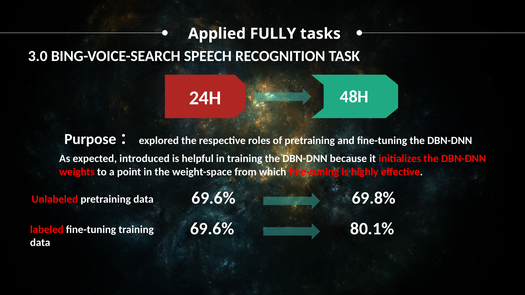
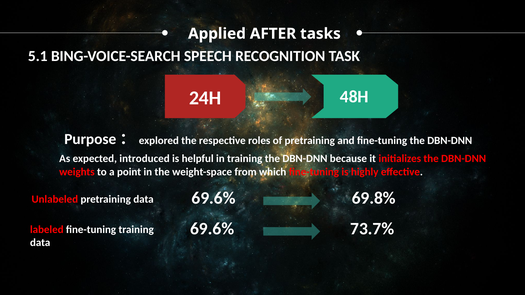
FULLY: FULLY -> AFTER
3.0: 3.0 -> 5.1
80.1%: 80.1% -> 73.7%
